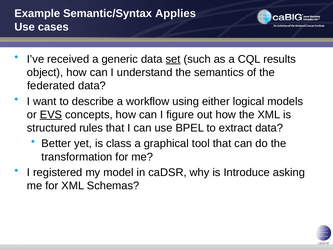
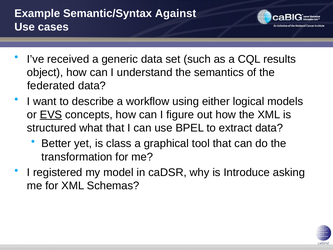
Applies: Applies -> Against
set underline: present -> none
rules: rules -> what
